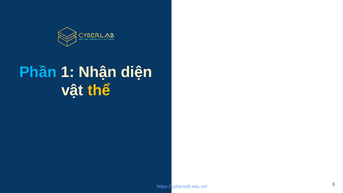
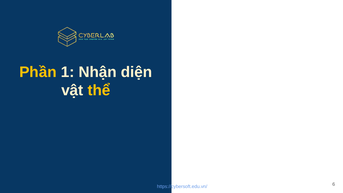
Phần colour: light blue -> yellow
